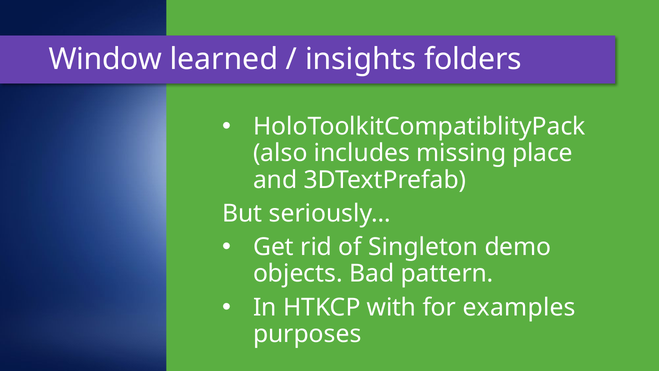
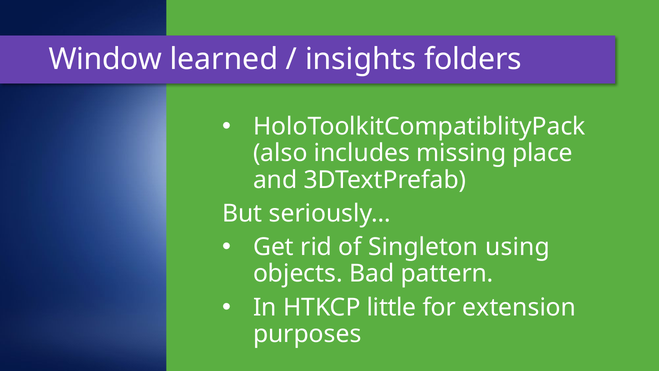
demo: demo -> using
with: with -> little
examples: examples -> extension
